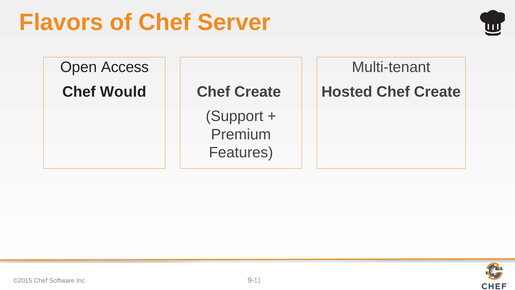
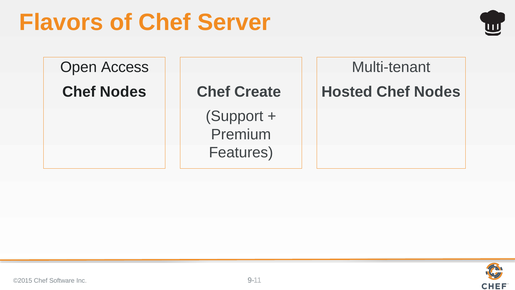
Would at (123, 92): Would -> Nodes
Hosted Chef Create: Create -> Nodes
